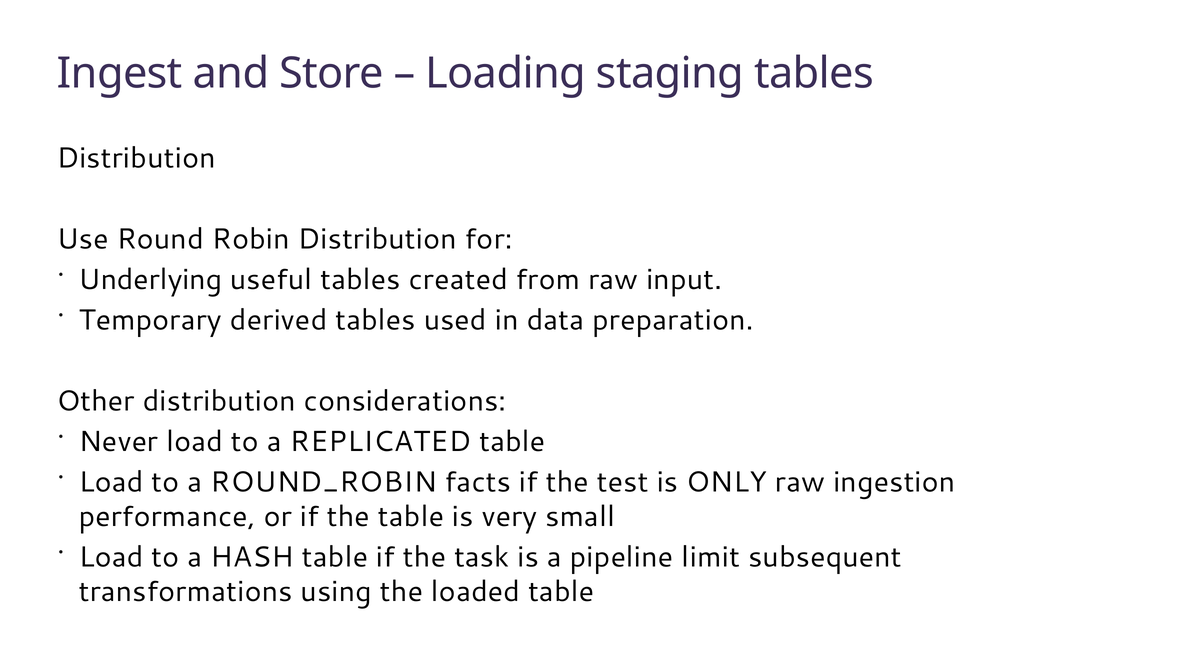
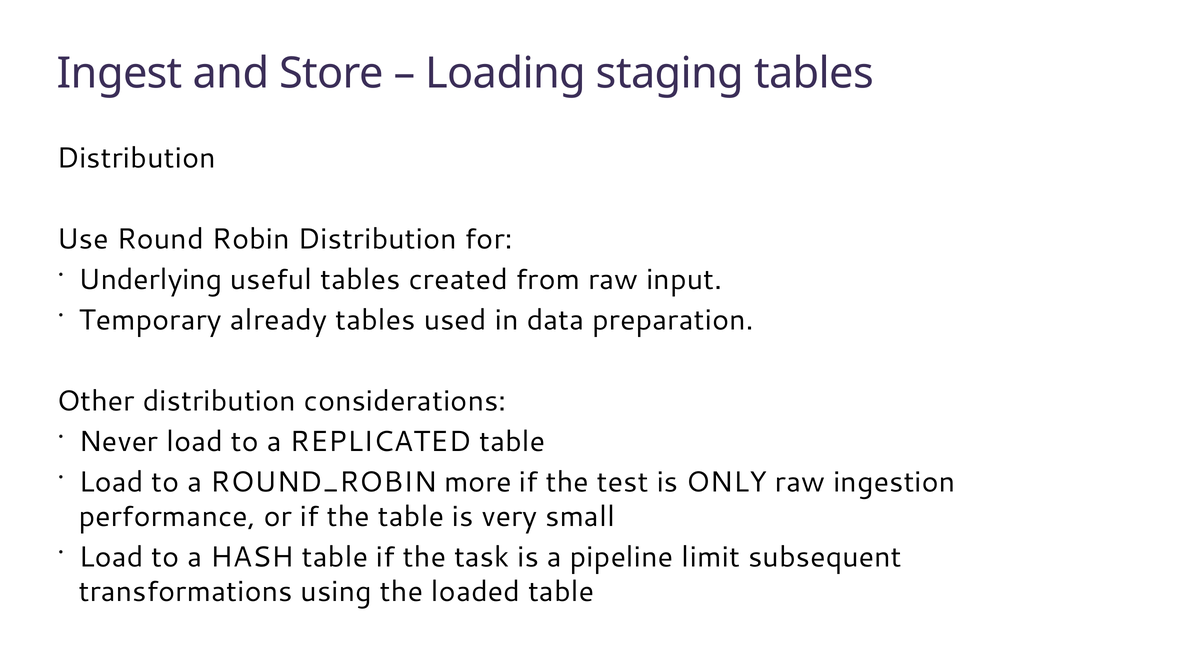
derived: derived -> already
facts: facts -> more
